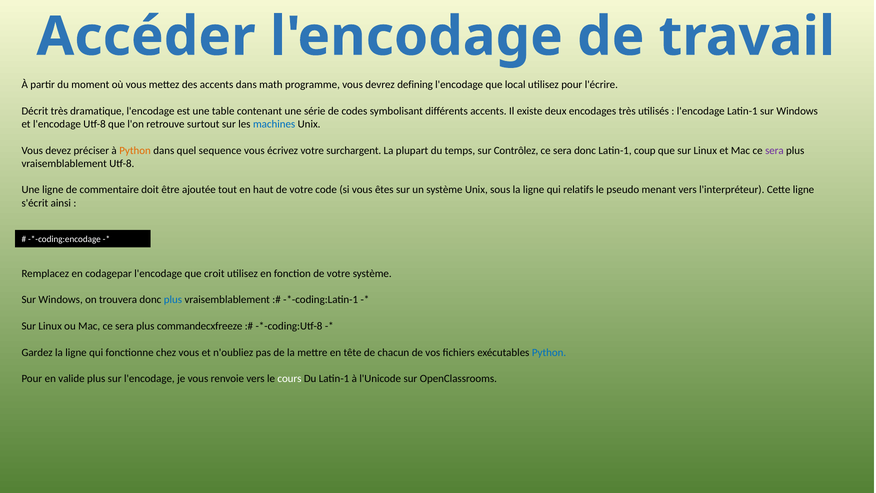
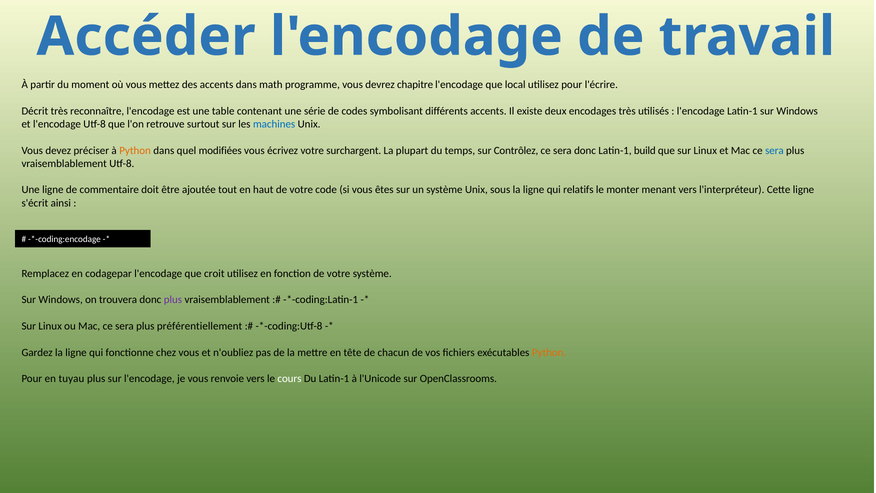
defining: defining -> chapitre
dramatique: dramatique -> reconnaître
sequence: sequence -> modifiées
coup: coup -> build
sera at (774, 150) colour: purple -> blue
pseudo: pseudo -> monter
plus at (173, 300) colour: blue -> purple
commandecxfreeze: commandecxfreeze -> préférentiellement
Python at (549, 352) colour: blue -> orange
valide: valide -> tuyau
